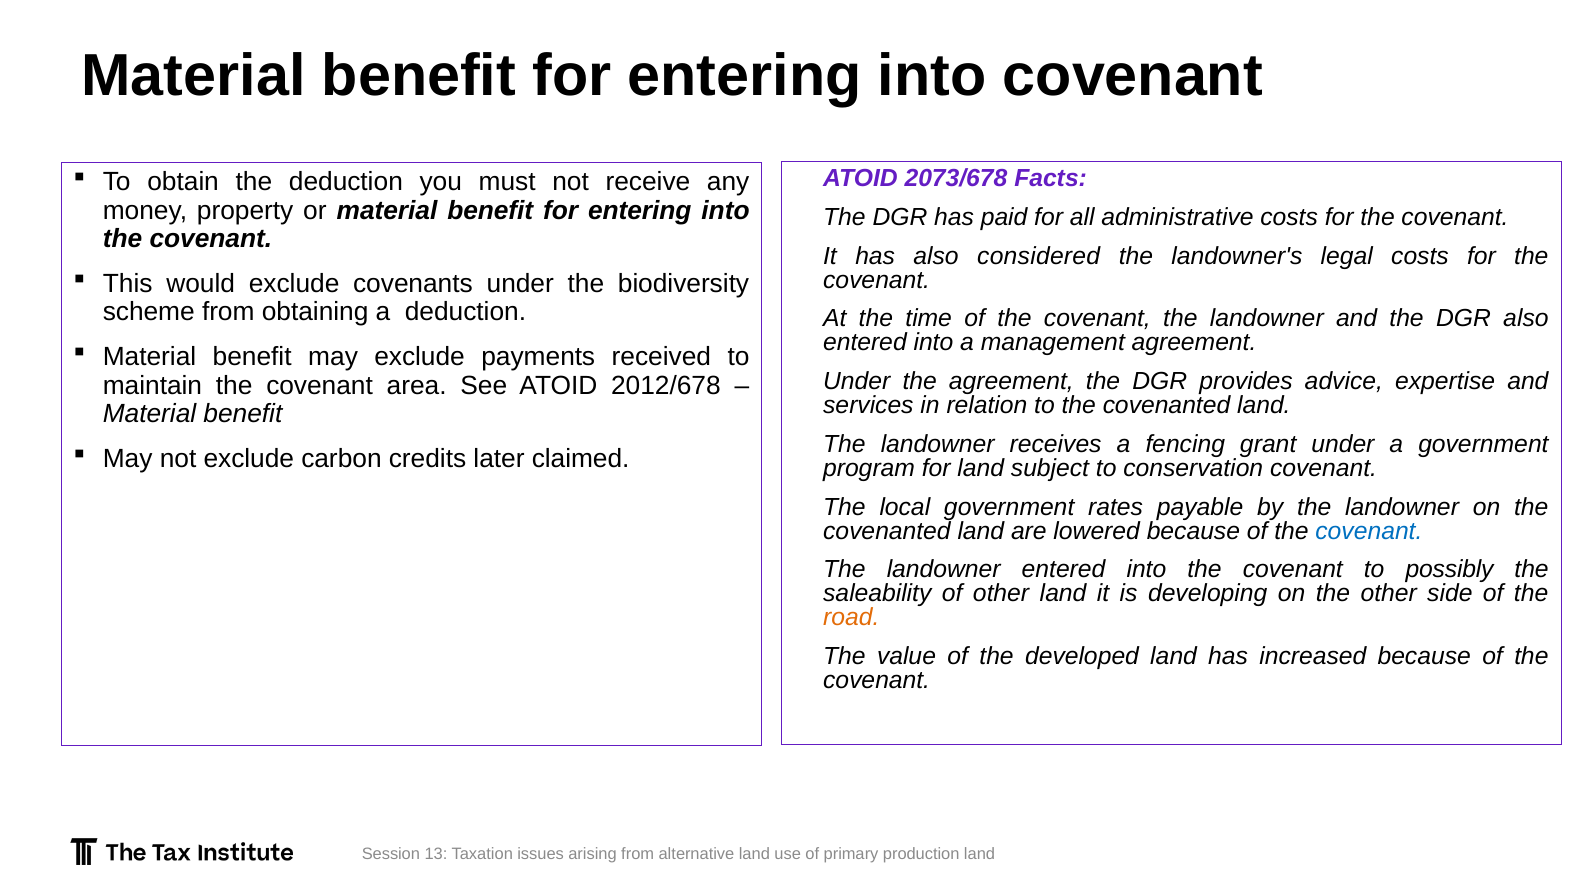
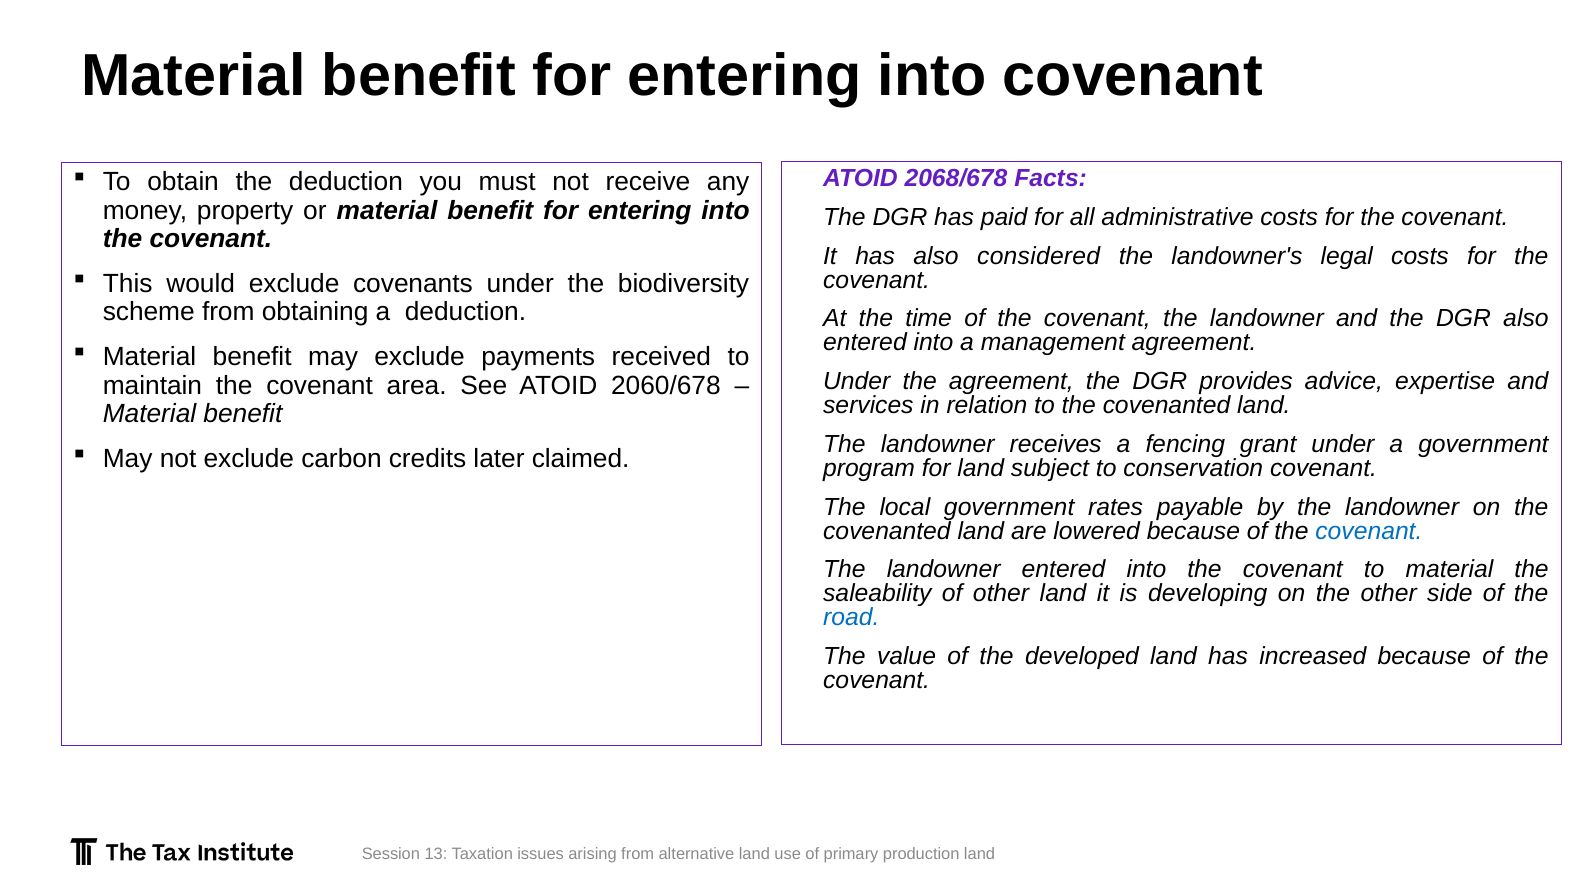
2073/678: 2073/678 -> 2068/678
2012/678: 2012/678 -> 2060/678
to possibly: possibly -> material
road colour: orange -> blue
